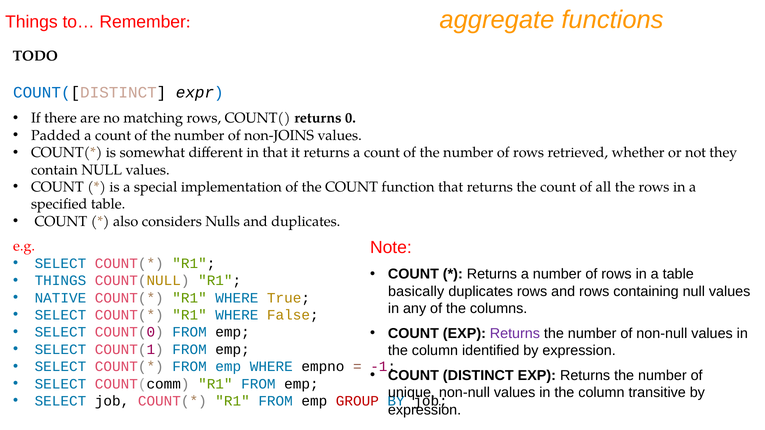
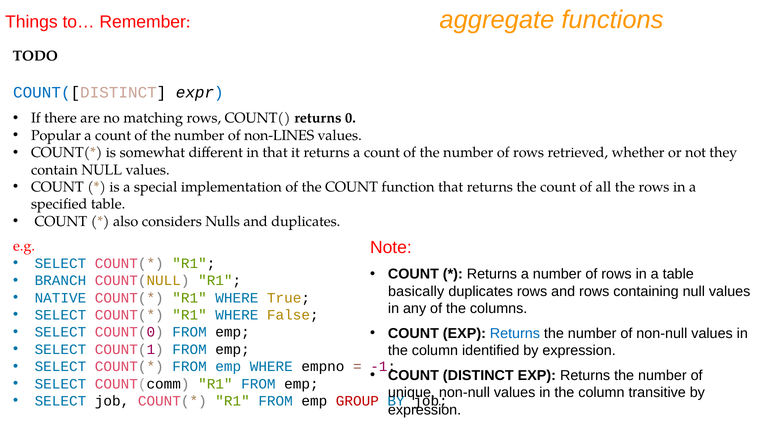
Padded: Padded -> Popular
non-JOINS: non-JOINS -> non-LINES
THINGS at (60, 281): THINGS -> BRANCH
Returns at (515, 334) colour: purple -> blue
